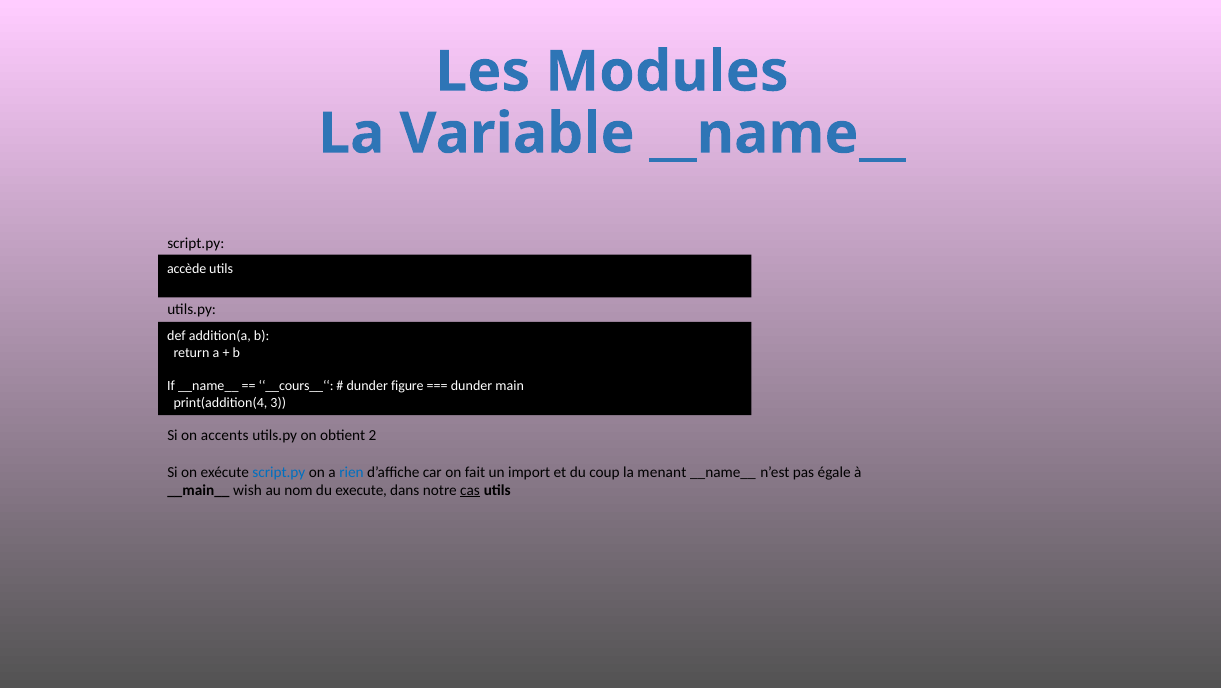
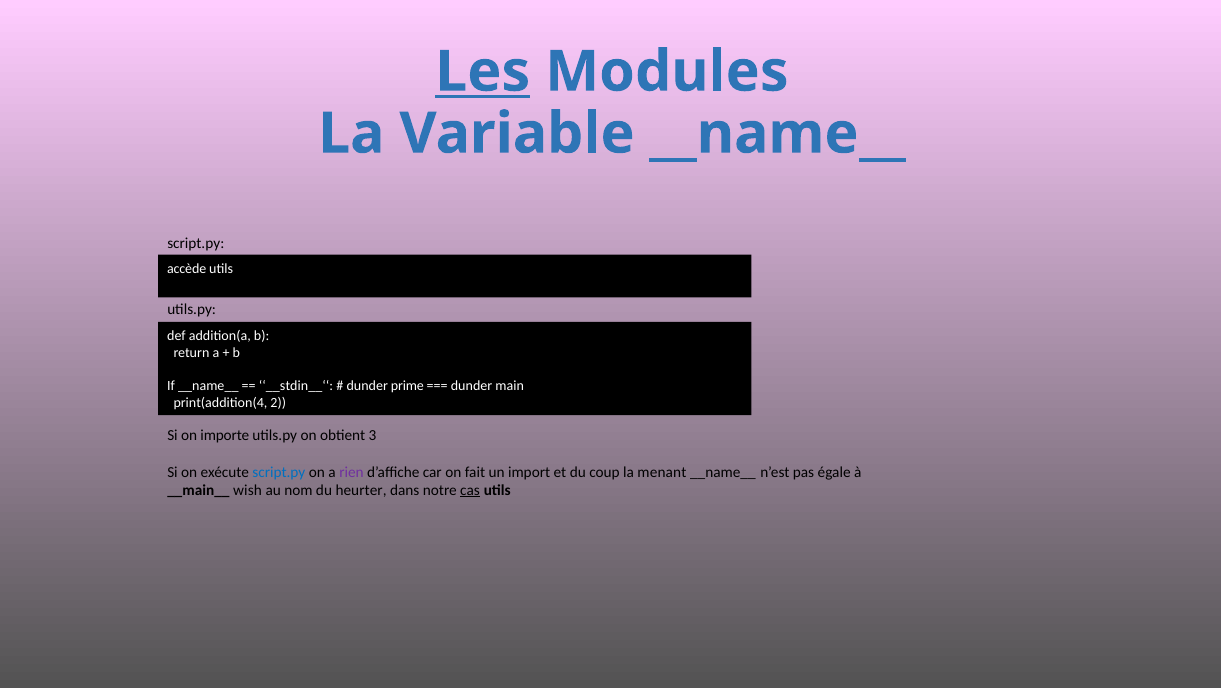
Les underline: none -> present
__cours__‘‘: __cours__‘‘ -> __stdin__‘‘
figure: figure -> prime
3: 3 -> 2
accents: accents -> importe
2: 2 -> 3
rien colour: blue -> purple
execute: execute -> heurter
